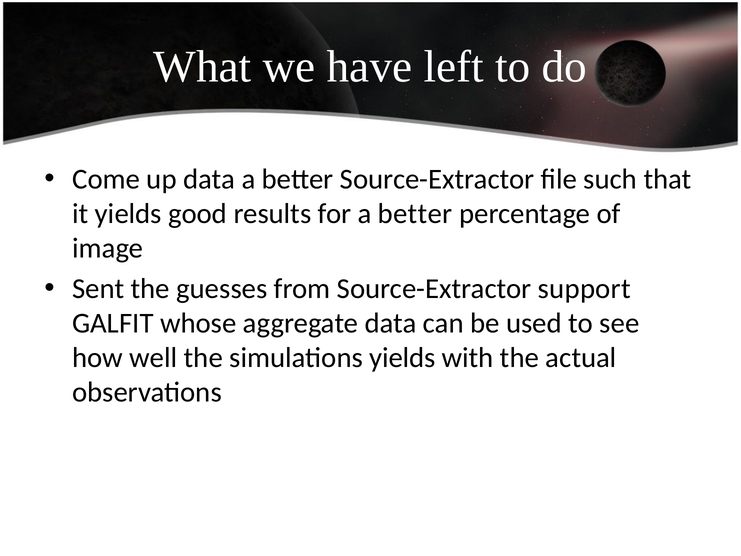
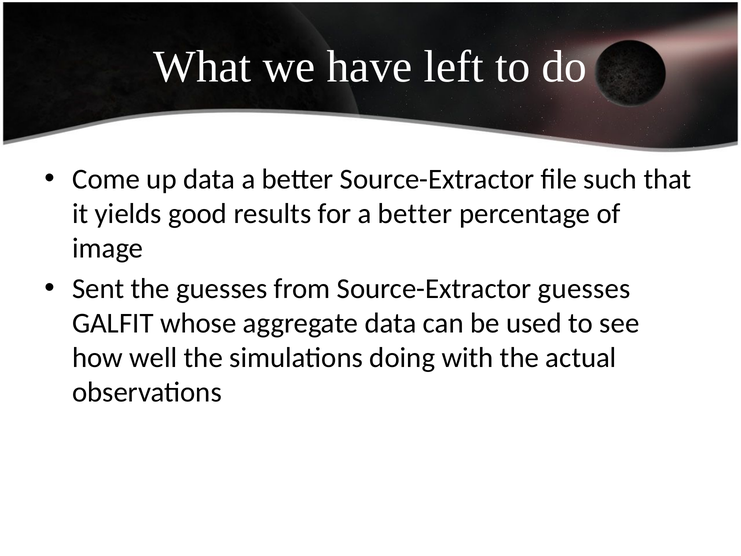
Source-Extractor support: support -> guesses
simulations yields: yields -> doing
